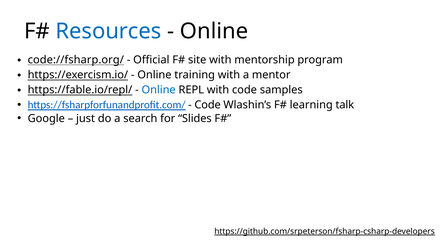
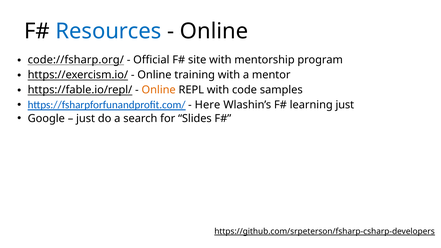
Online at (159, 90) colour: blue -> orange
Code at (208, 105): Code -> Here
learning talk: talk -> just
